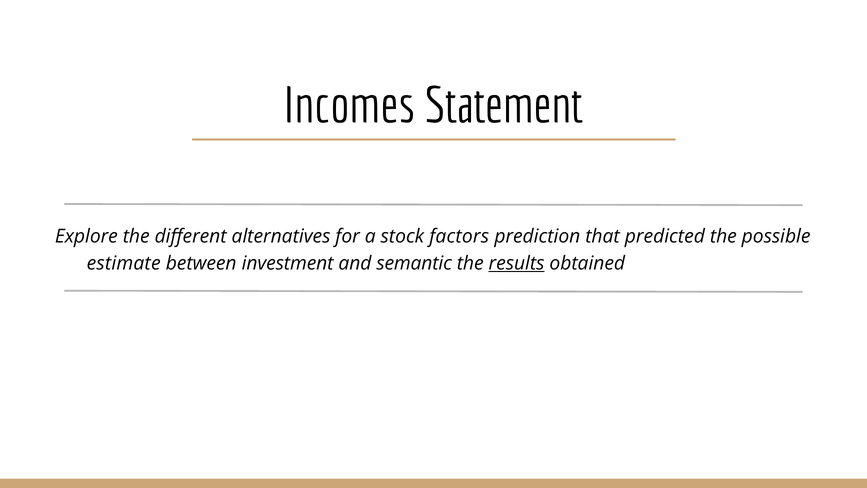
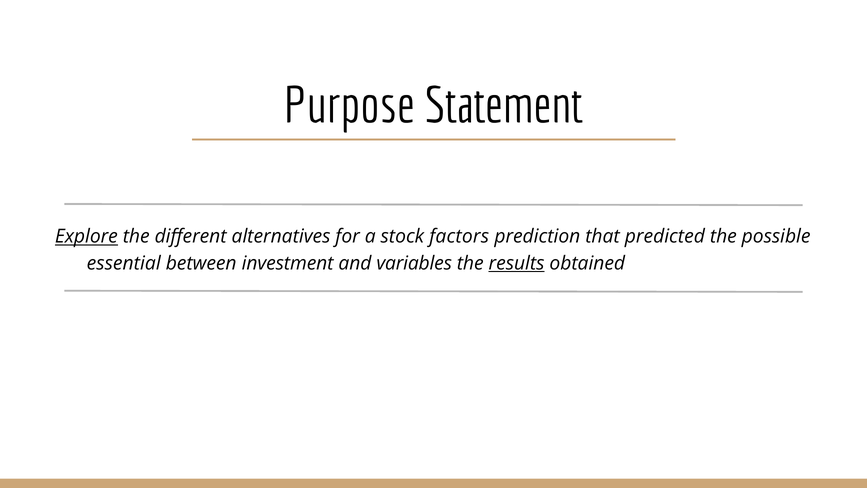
Incomes: Incomes -> Purpose
Explore underline: none -> present
estimate: estimate -> essential
semantic: semantic -> variables
